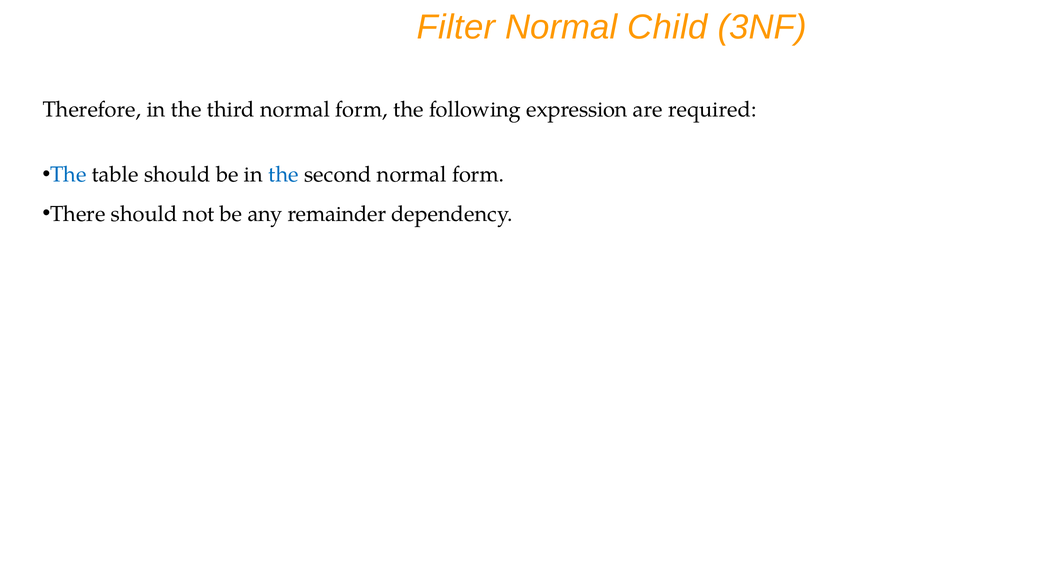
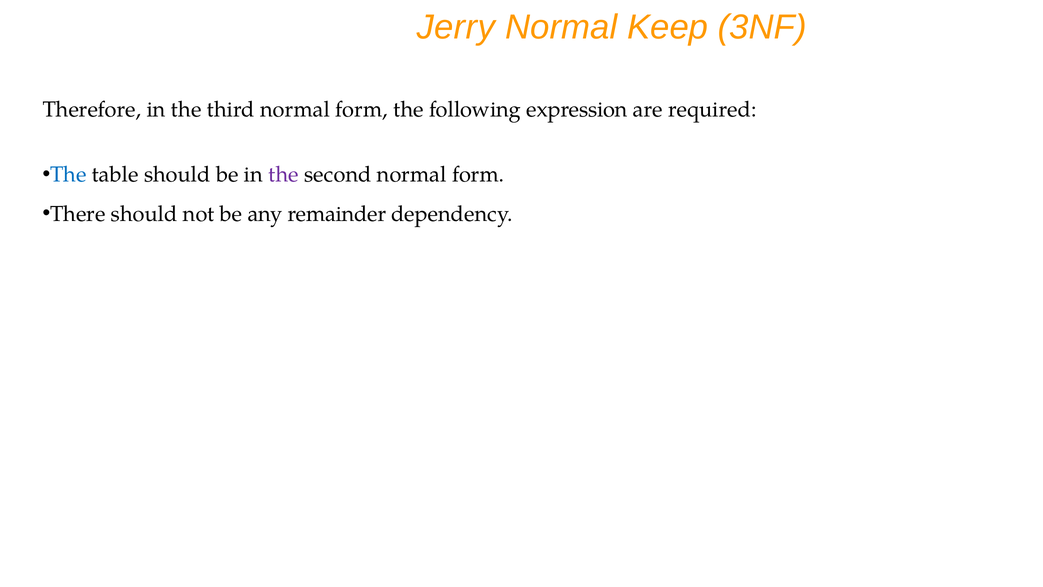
Filter: Filter -> Jerry
Child: Child -> Keep
the at (284, 175) colour: blue -> purple
